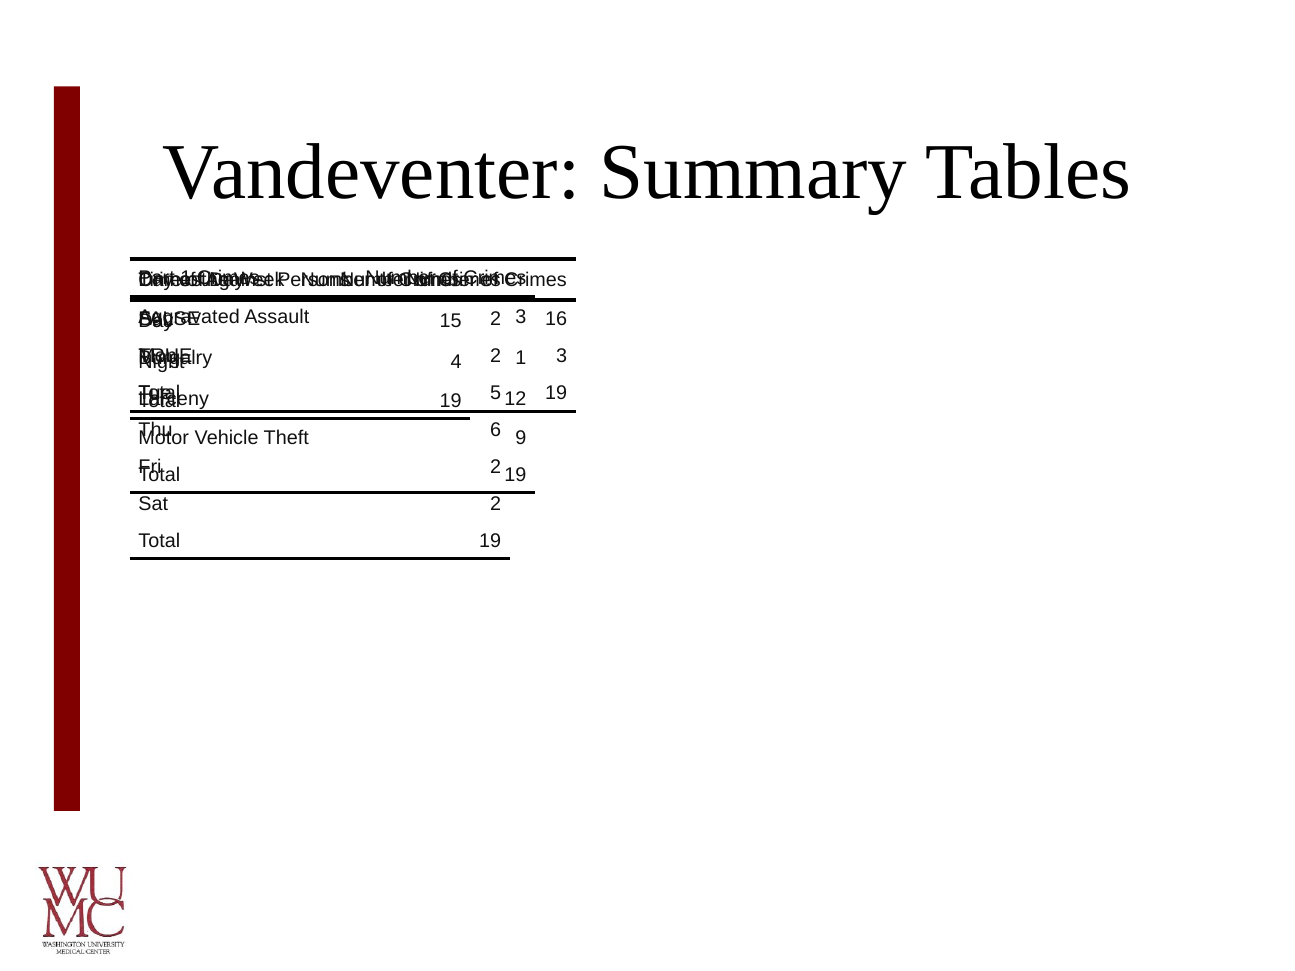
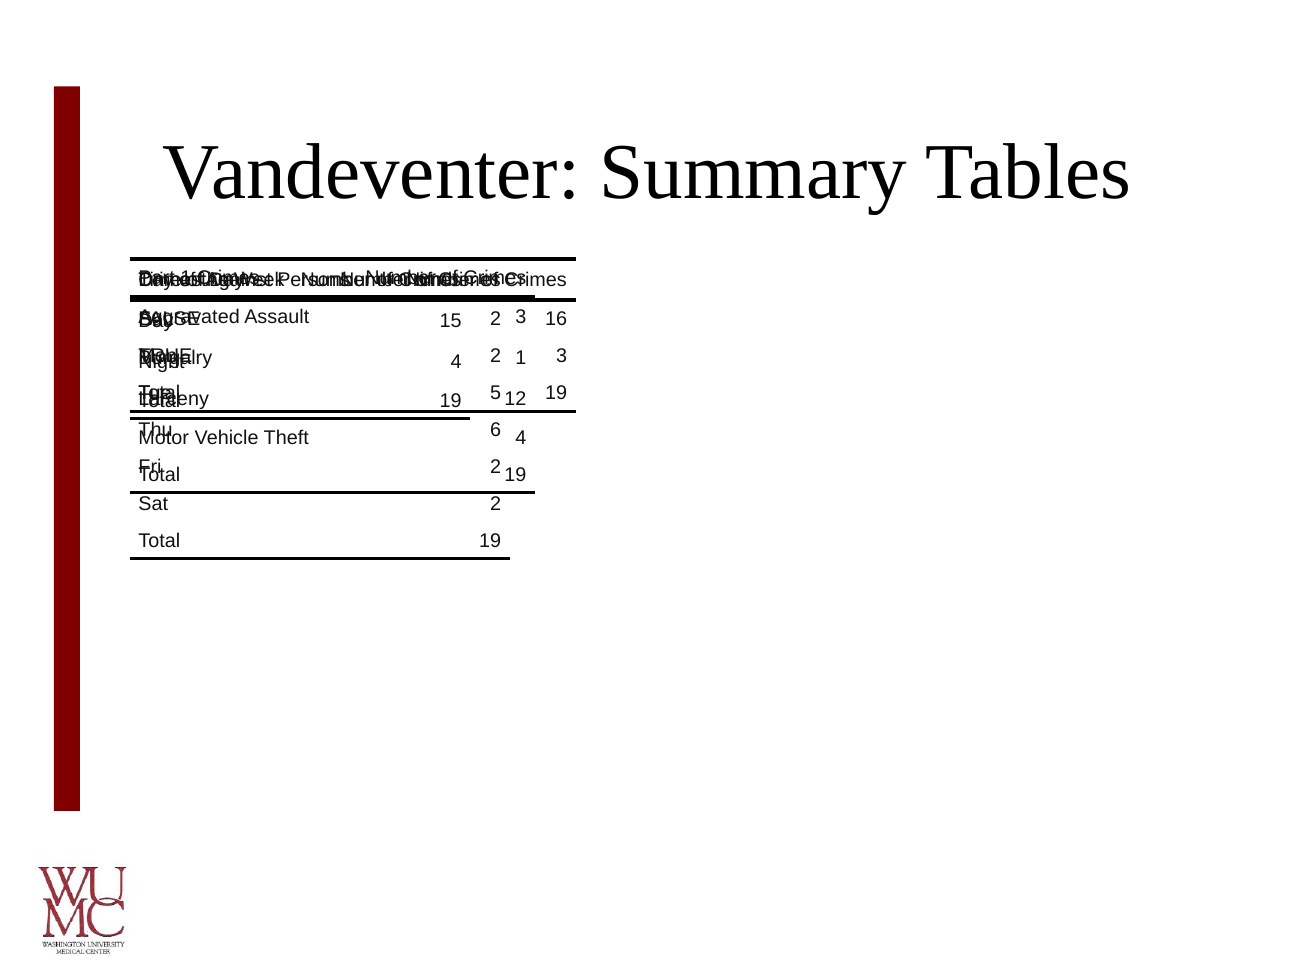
Theft 9: 9 -> 4
